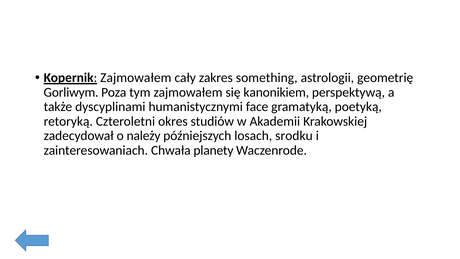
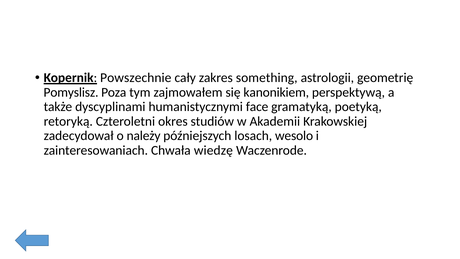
Kopernik Zajmowałem: Zajmowałem -> Powszechnie
Gorliwym: Gorliwym -> Pomyslisz
srodku: srodku -> wesolo
planety: planety -> wiedzę
